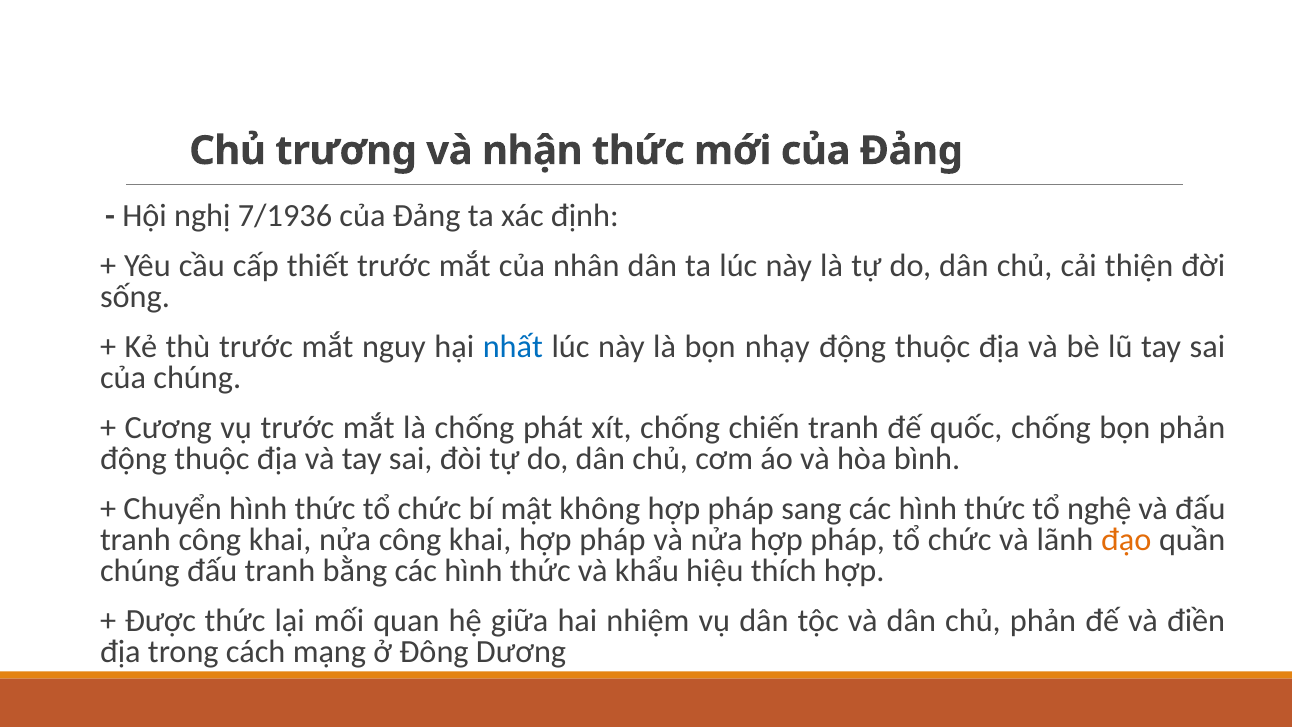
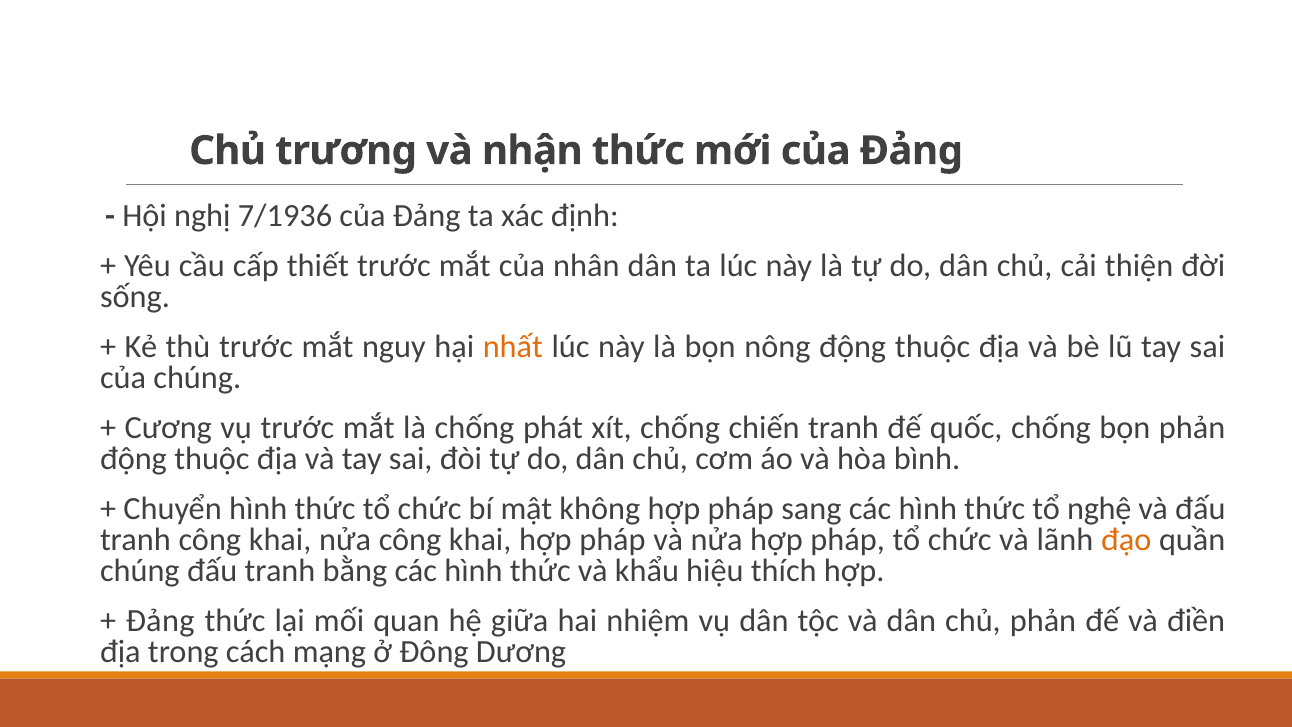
nhất colour: blue -> orange
nhạy: nhạy -> nông
Được at (160, 620): Được -> Đảng
